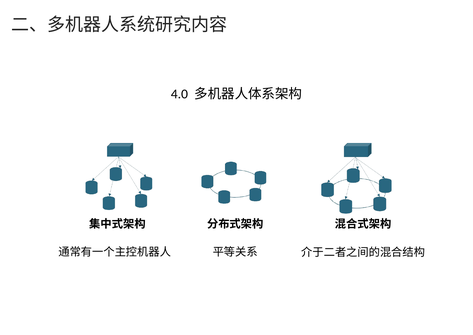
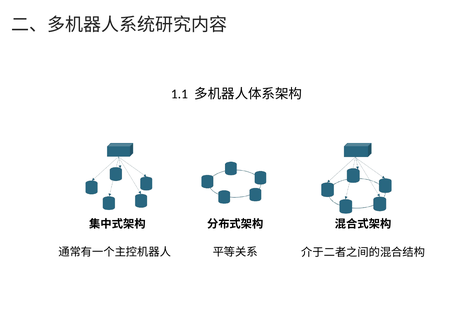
4.0: 4.0 -> 1.1
